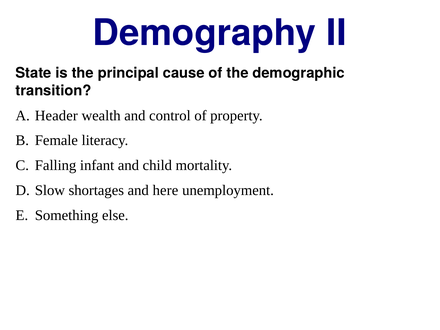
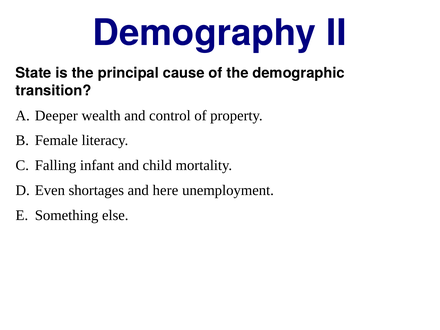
Header: Header -> Deeper
Slow: Slow -> Even
